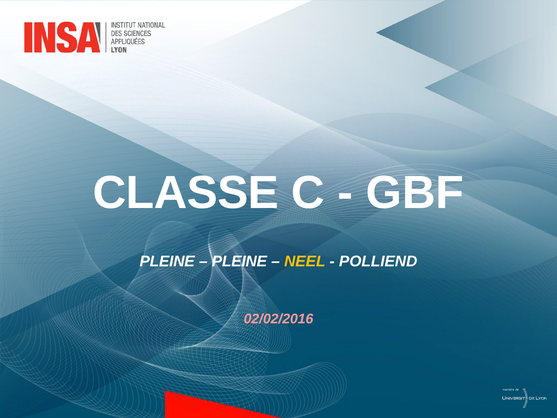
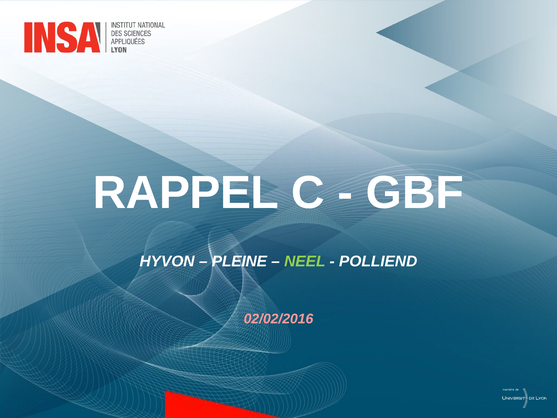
CLASSE: CLASSE -> RAPPEL
PLEINE at (167, 261): PLEINE -> HYVON
NEEL colour: yellow -> light green
